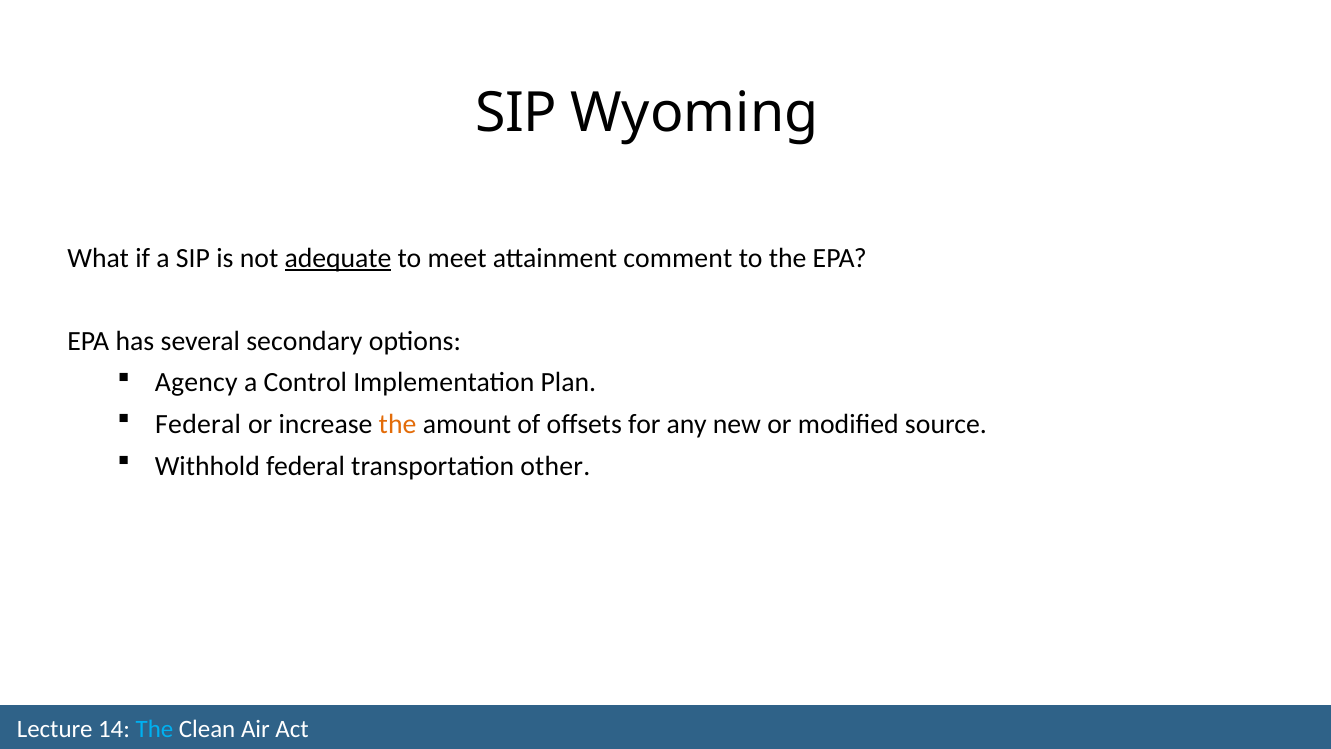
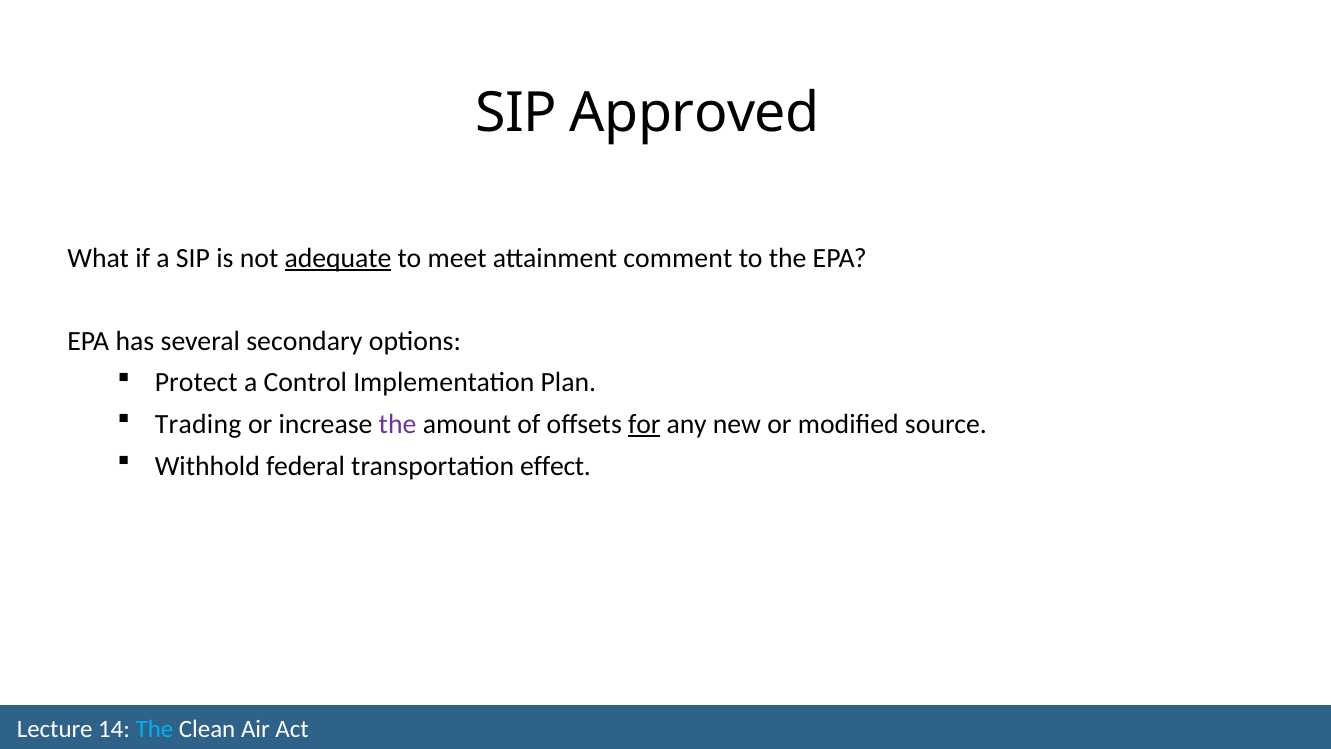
Wyoming: Wyoming -> Approved
Agency: Agency -> Protect
Federal at (198, 424): Federal -> Trading
the at (398, 424) colour: orange -> purple
for underline: none -> present
other: other -> effect
